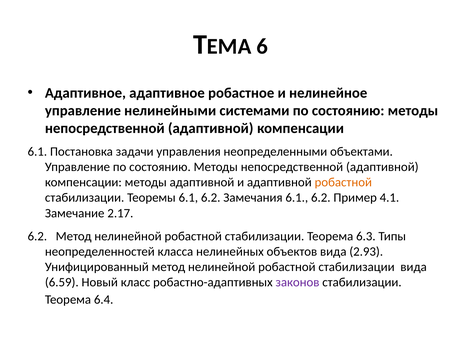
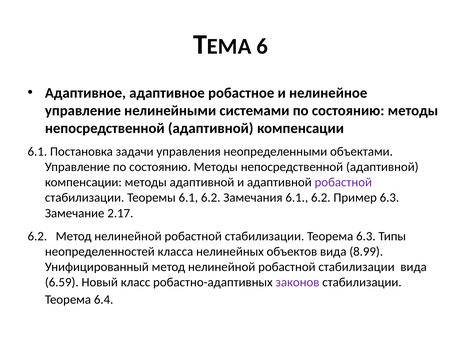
робастной at (343, 182) colour: orange -> purple
Пример 4.1: 4.1 -> 6.3
2.93: 2.93 -> 8.99
